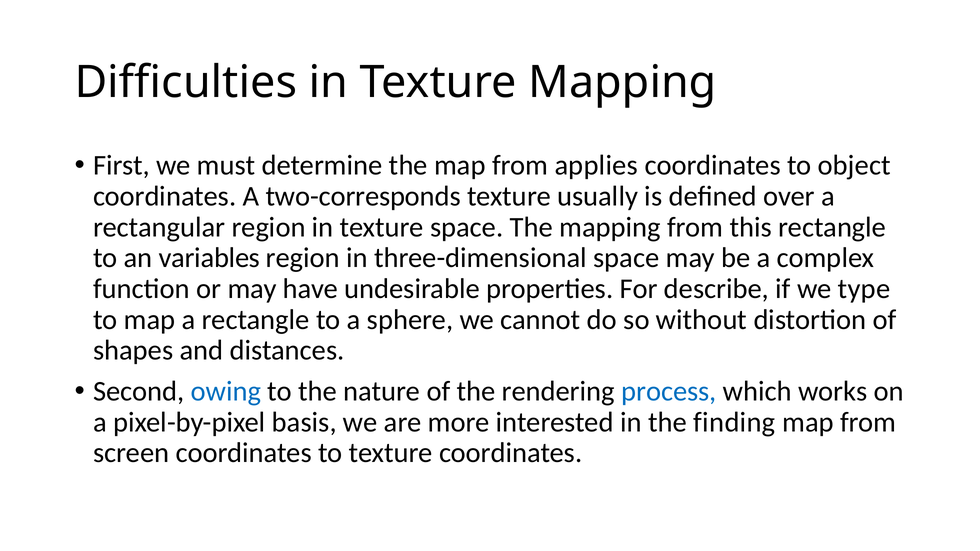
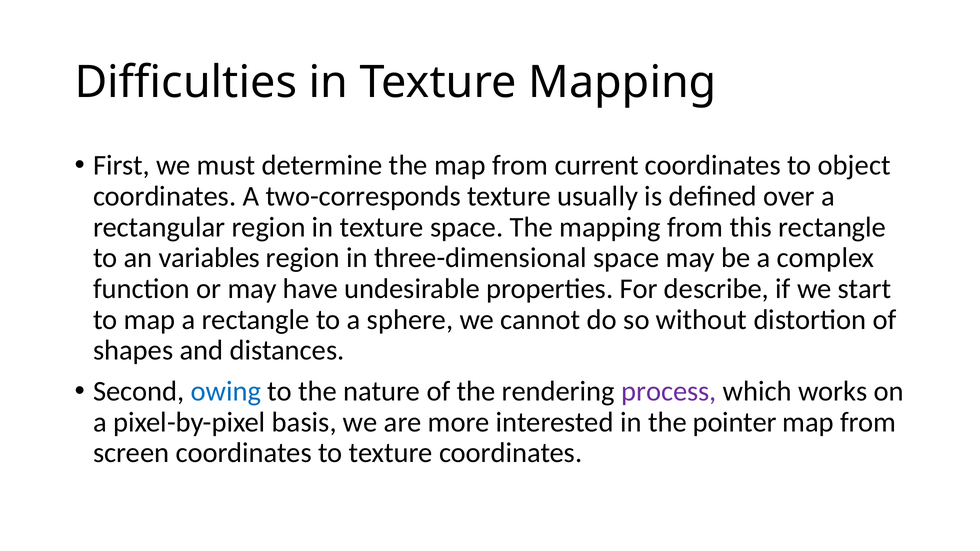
applies: applies -> current
type: type -> start
process colour: blue -> purple
finding: finding -> pointer
